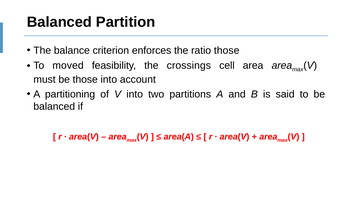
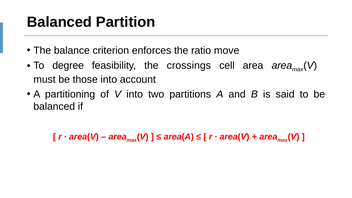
ratio those: those -> move
moved: moved -> degree
